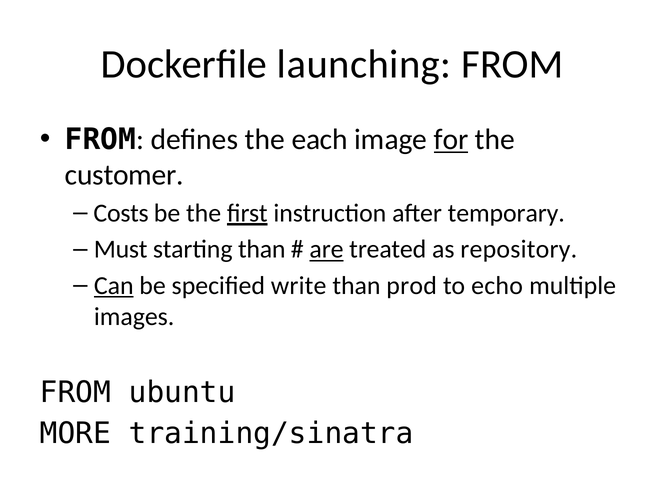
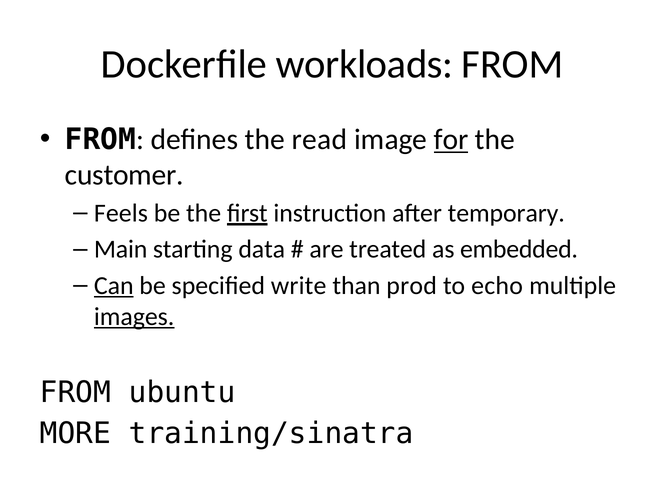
launching: launching -> workloads
each: each -> read
Costs: Costs -> Feels
Must: Must -> Main
starting than: than -> data
are underline: present -> none
repository: repository -> embedded
images underline: none -> present
